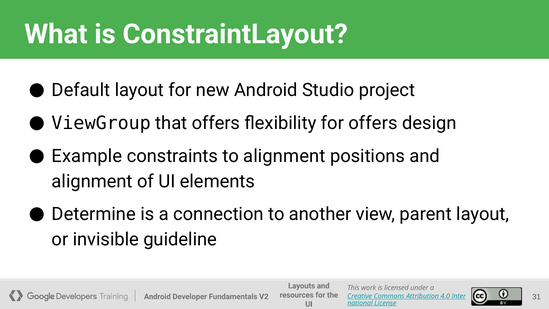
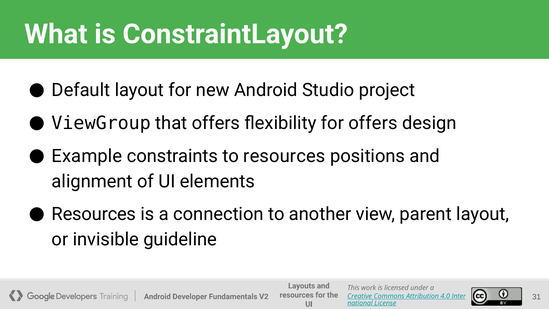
to alignment: alignment -> resources
Determine at (94, 214): Determine -> Resources
